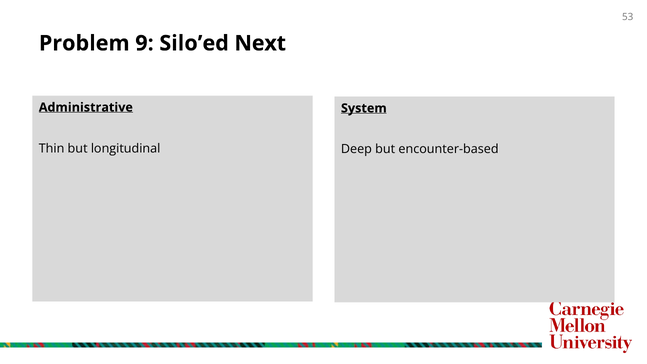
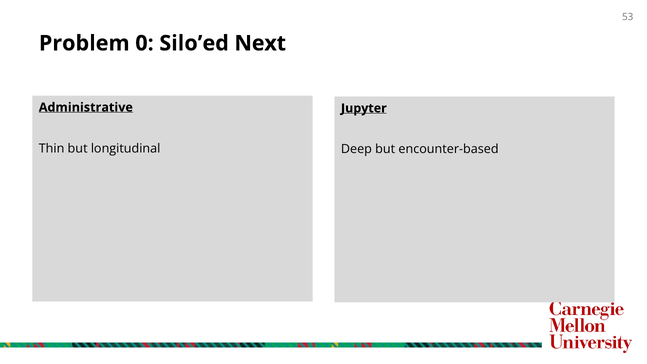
9: 9 -> 0
System: System -> Jupyter
